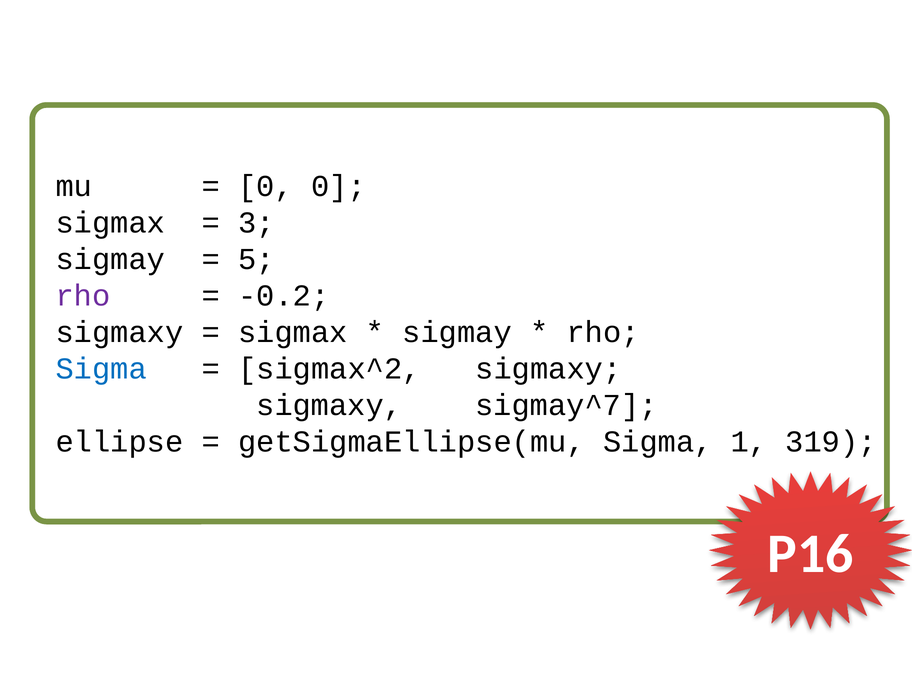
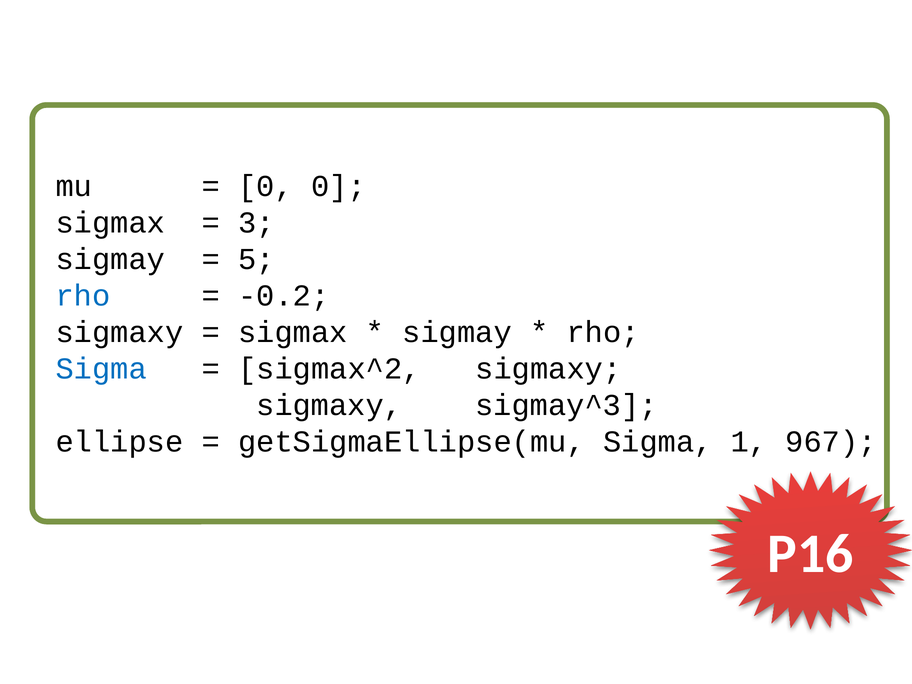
rho at (83, 296) colour: purple -> blue
sigmay^7: sigmay^7 -> sigmay^3
319: 319 -> 967
